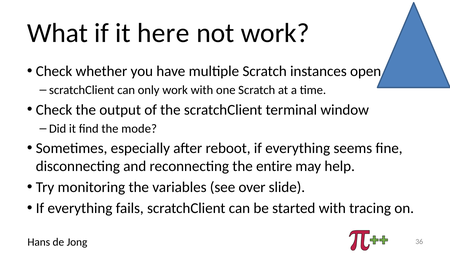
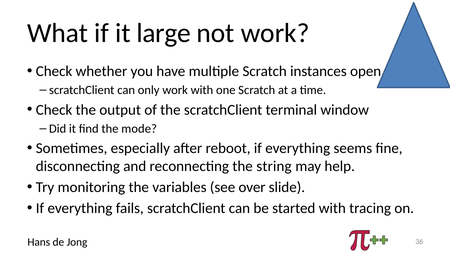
here: here -> large
entire: entire -> string
